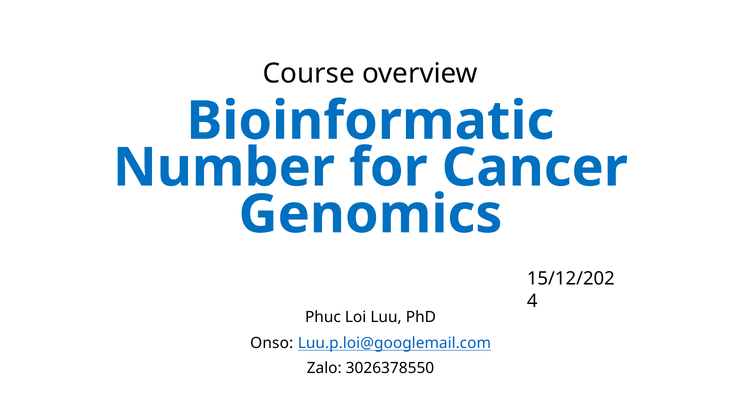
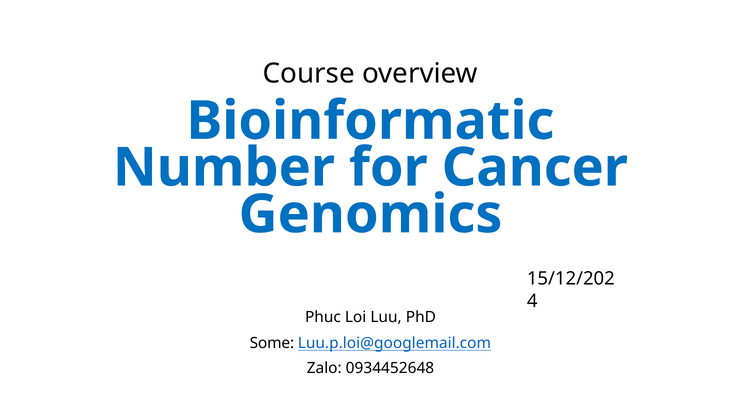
Onso: Onso -> Some
3026378550: 3026378550 -> 0934452648
